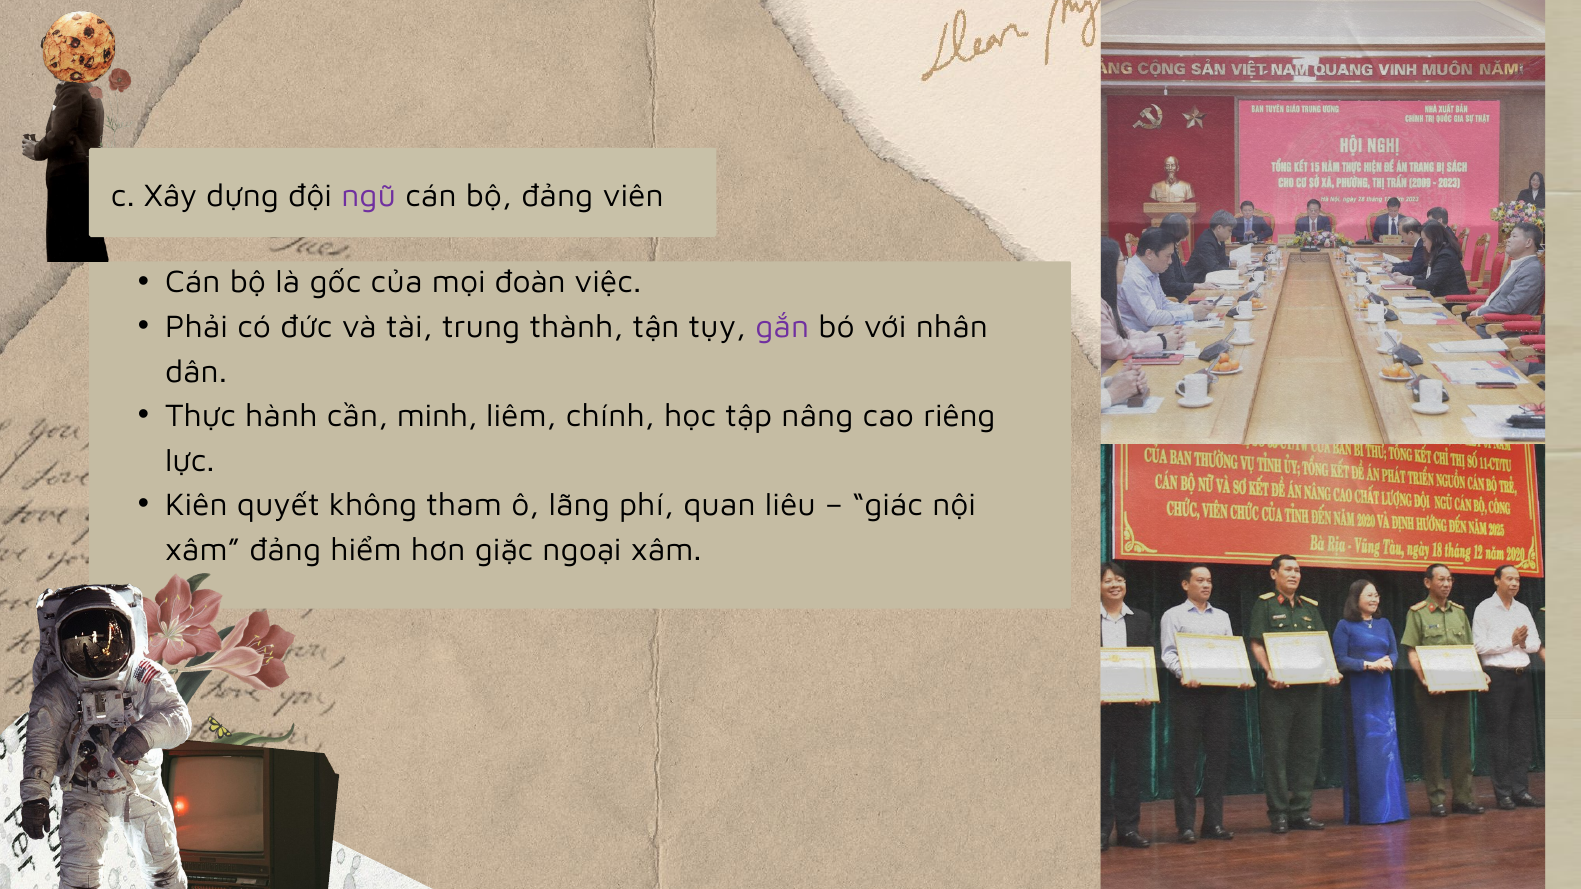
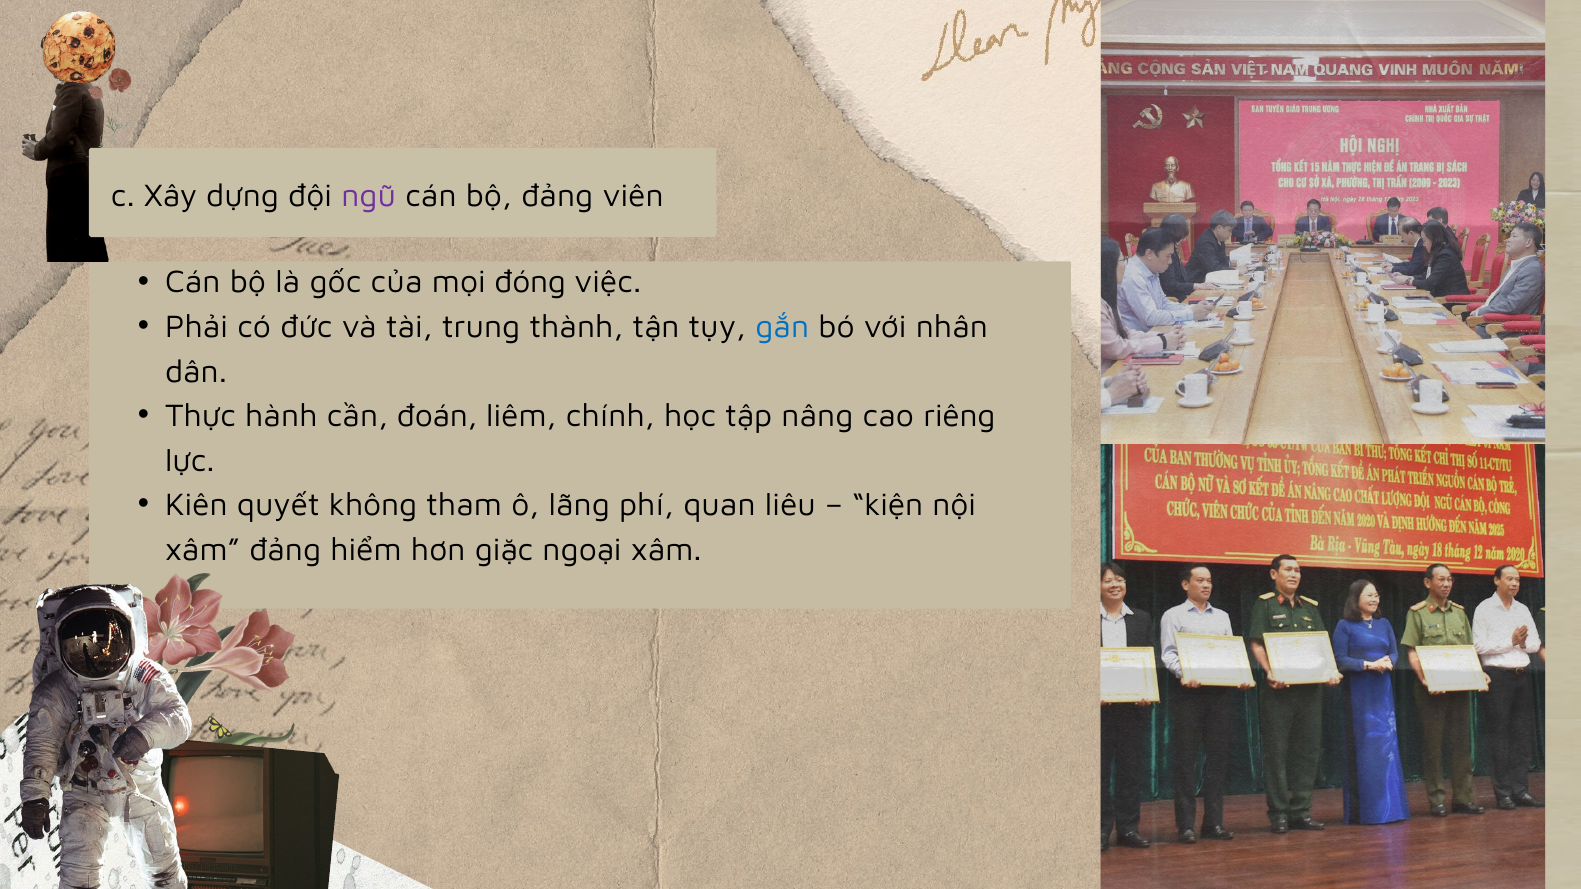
đoàn: đoàn -> đóng
gắn colour: purple -> blue
minh: minh -> đoán
giác: giác -> kiện
